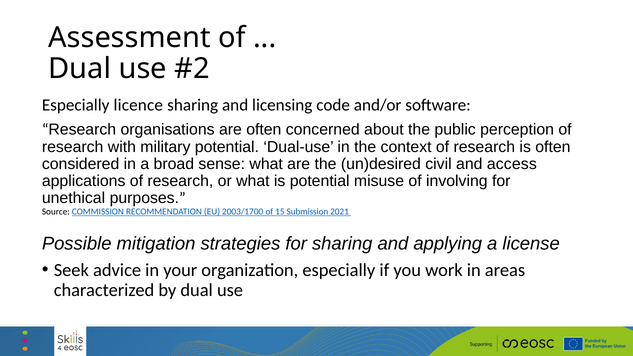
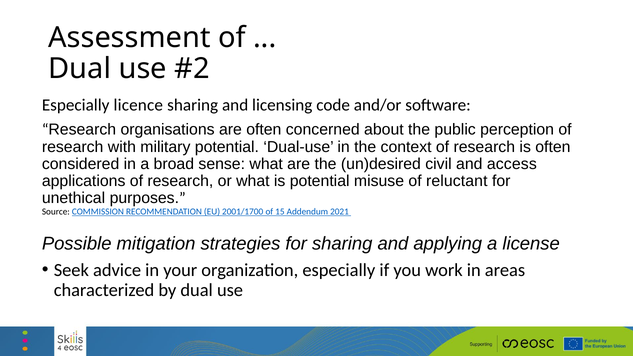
involving: involving -> reluctant
2003/1700: 2003/1700 -> 2001/1700
Submission: Submission -> Addendum
